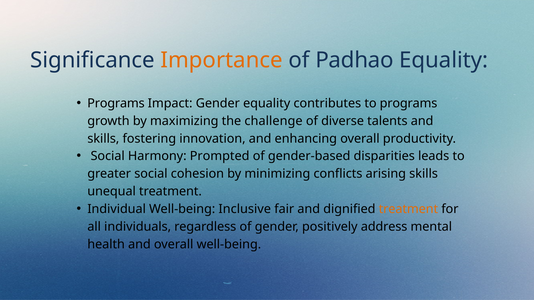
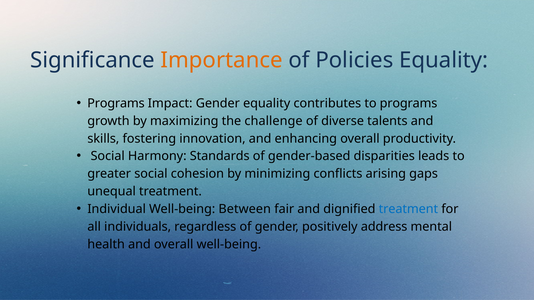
Padhao: Padhao -> Policies
Prompted: Prompted -> Standards
arising skills: skills -> gaps
Inclusive: Inclusive -> Between
treatment at (408, 209) colour: orange -> blue
